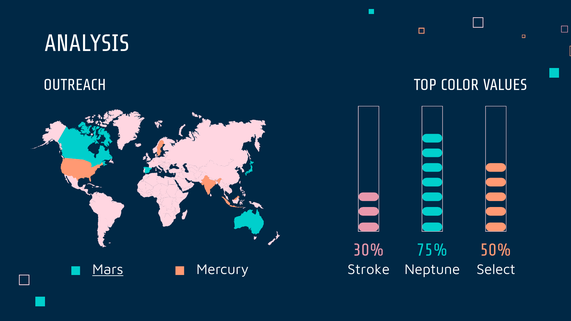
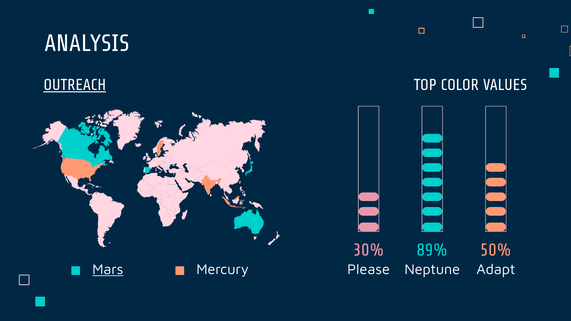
OUTREACH underline: none -> present
75%: 75% -> 89%
Stroke: Stroke -> Please
Select: Select -> Adapt
